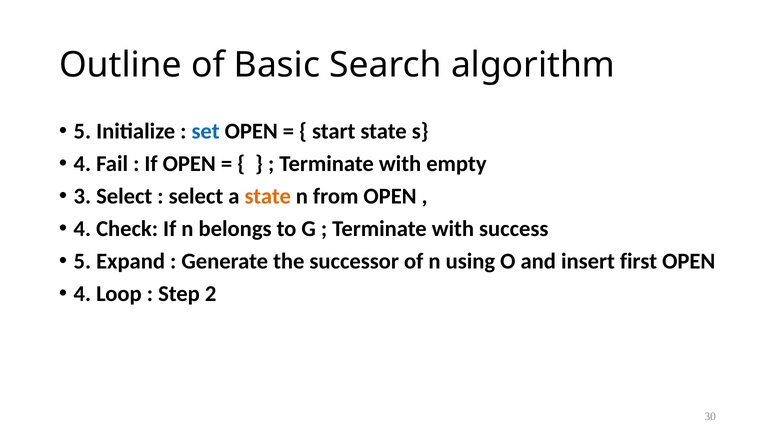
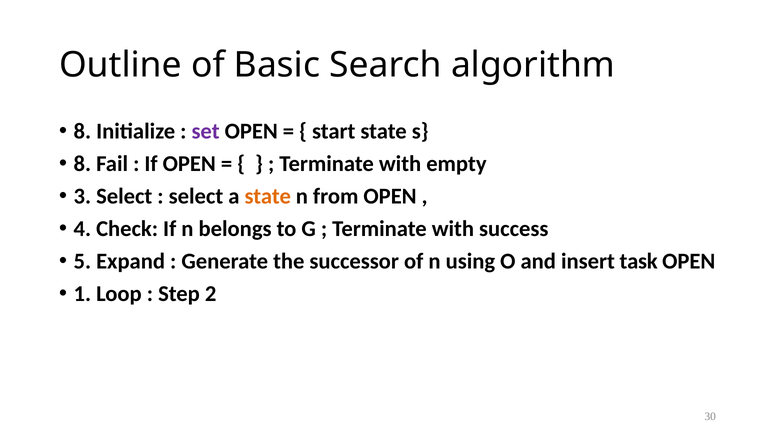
5 at (82, 131): 5 -> 8
set colour: blue -> purple
4 at (82, 164): 4 -> 8
first: first -> task
4 at (82, 294): 4 -> 1
